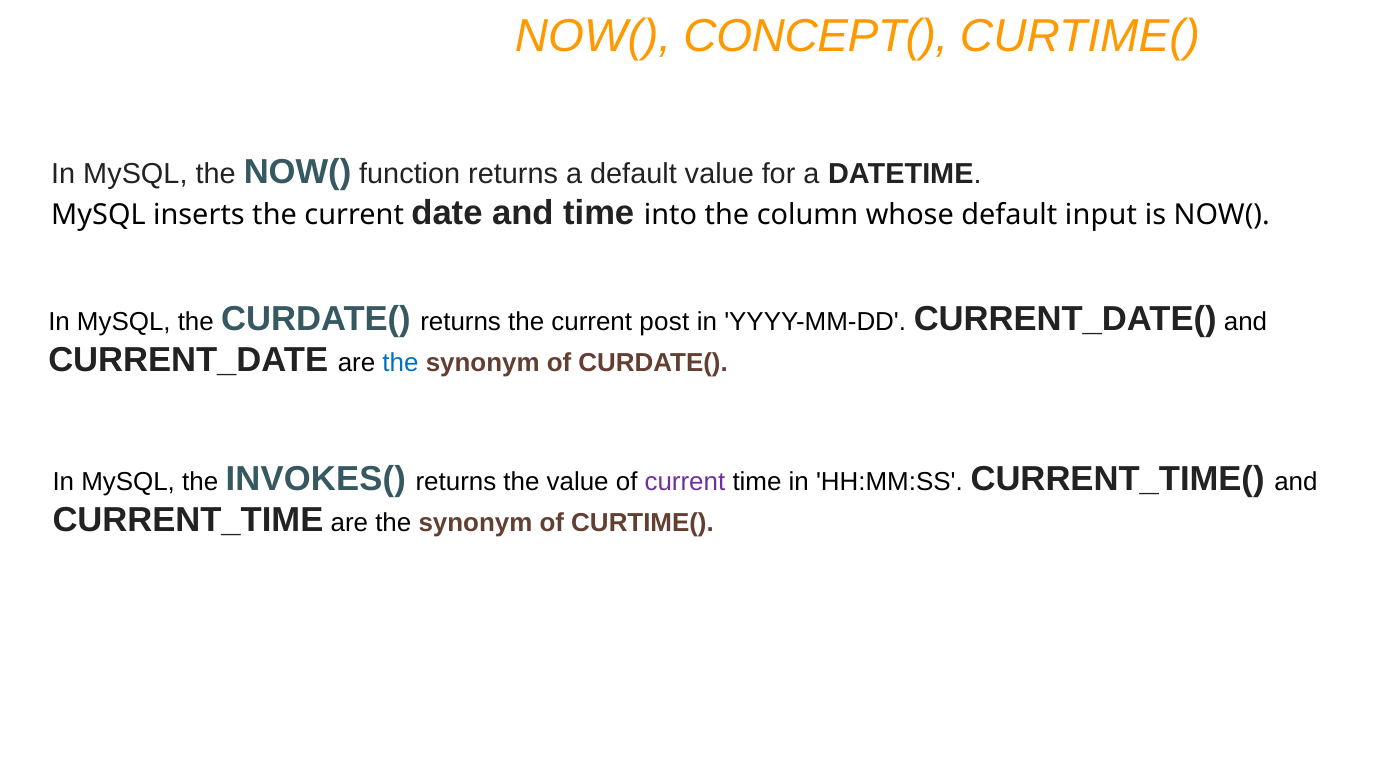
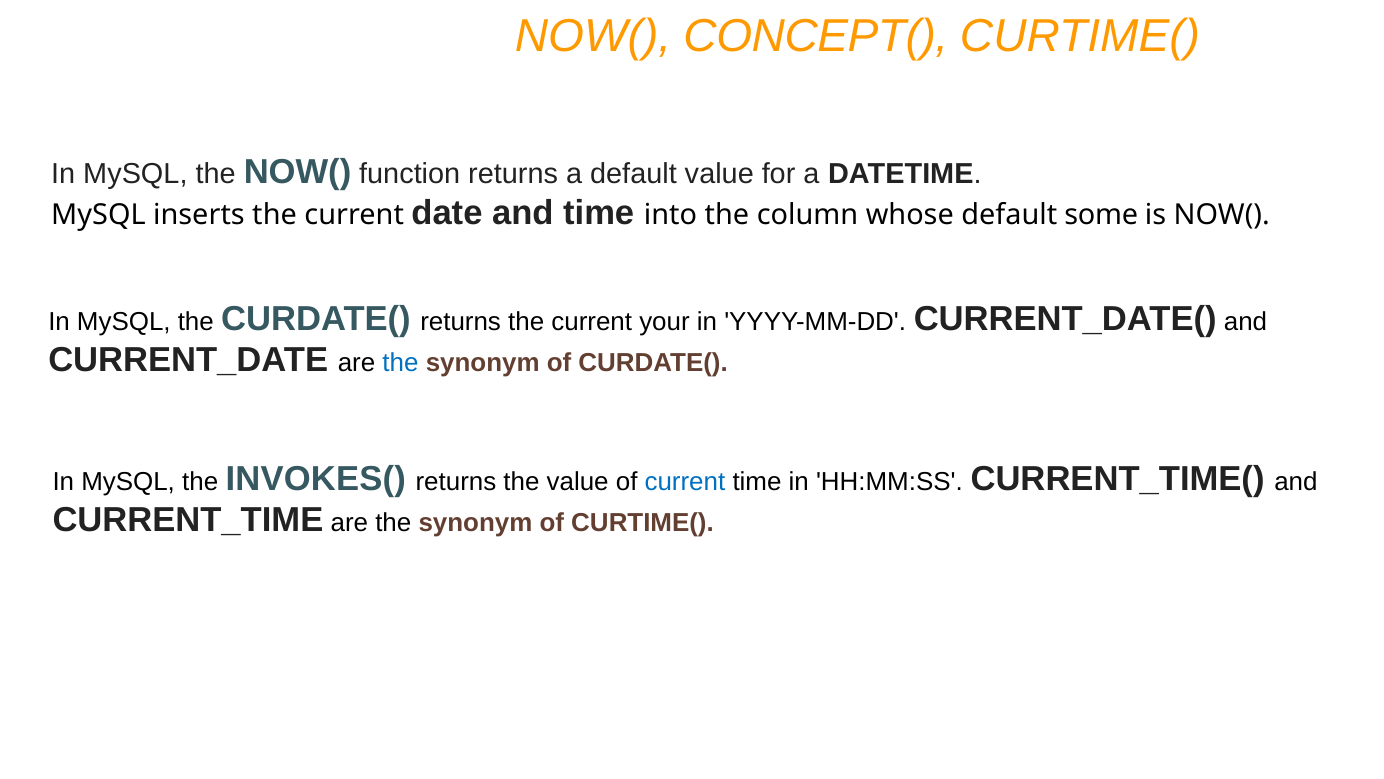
input: input -> some
post: post -> your
current at (685, 481) colour: purple -> blue
